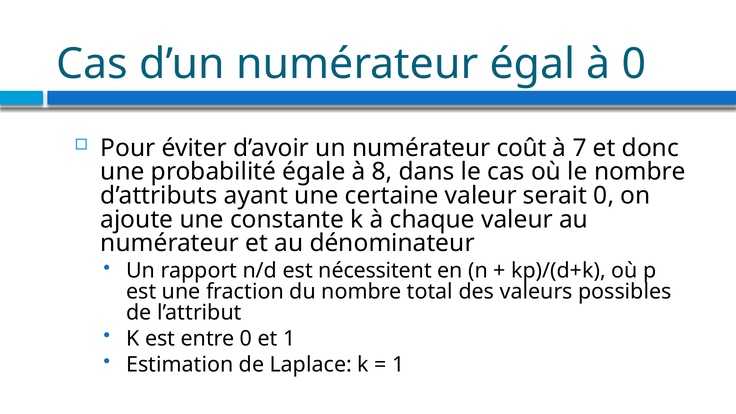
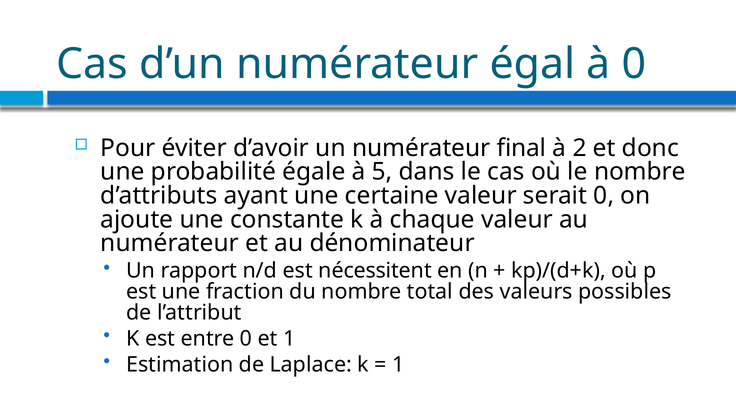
coût: coût -> final
7: 7 -> 2
8: 8 -> 5
